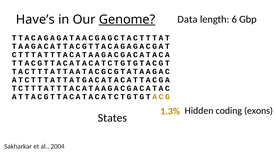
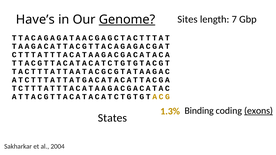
Data: Data -> Sites
6: 6 -> 7
Hidden: Hidden -> Binding
exons underline: none -> present
